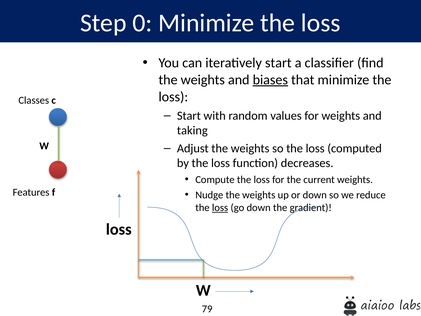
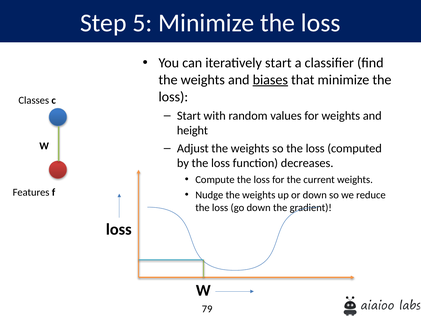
0: 0 -> 5
taking: taking -> height
loss at (220, 208) underline: present -> none
